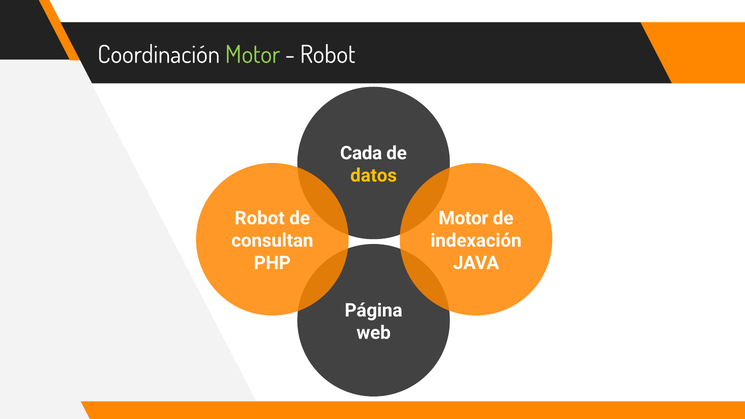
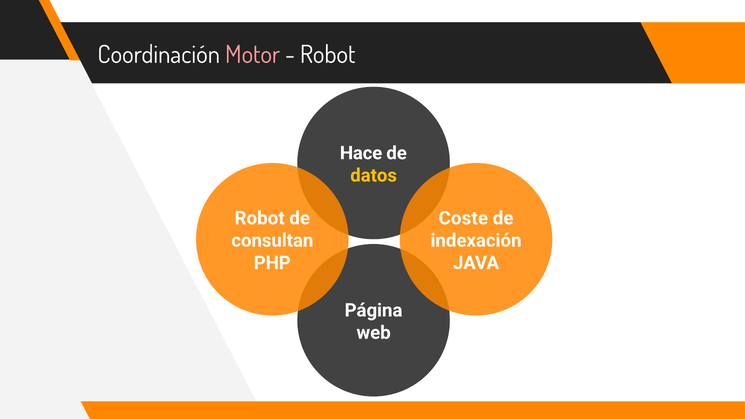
Motor at (253, 55) colour: light green -> pink
Cada: Cada -> Hace
Motor at (463, 218): Motor -> Coste
